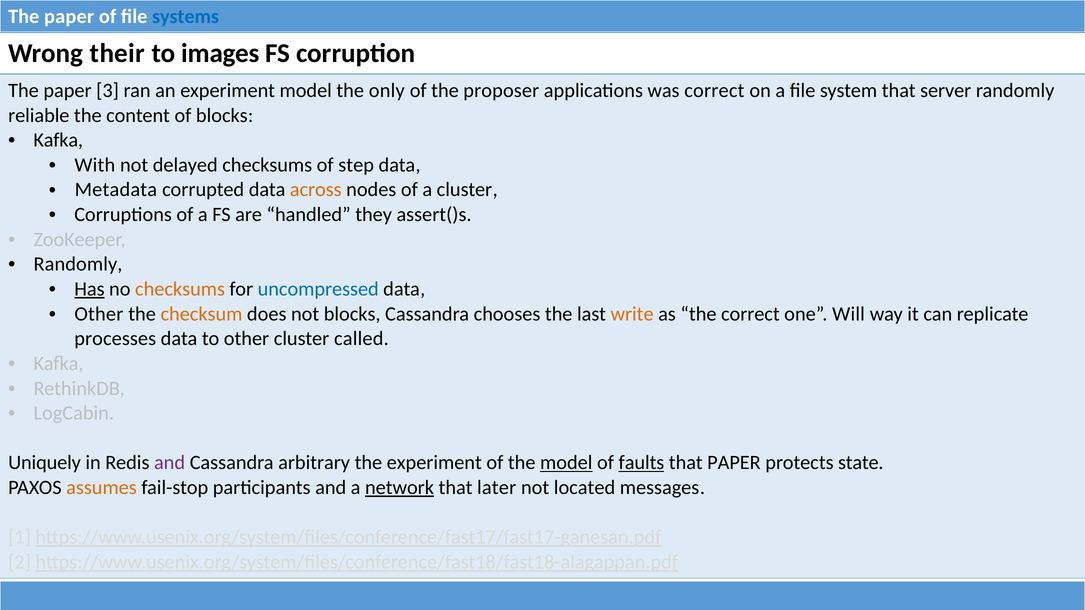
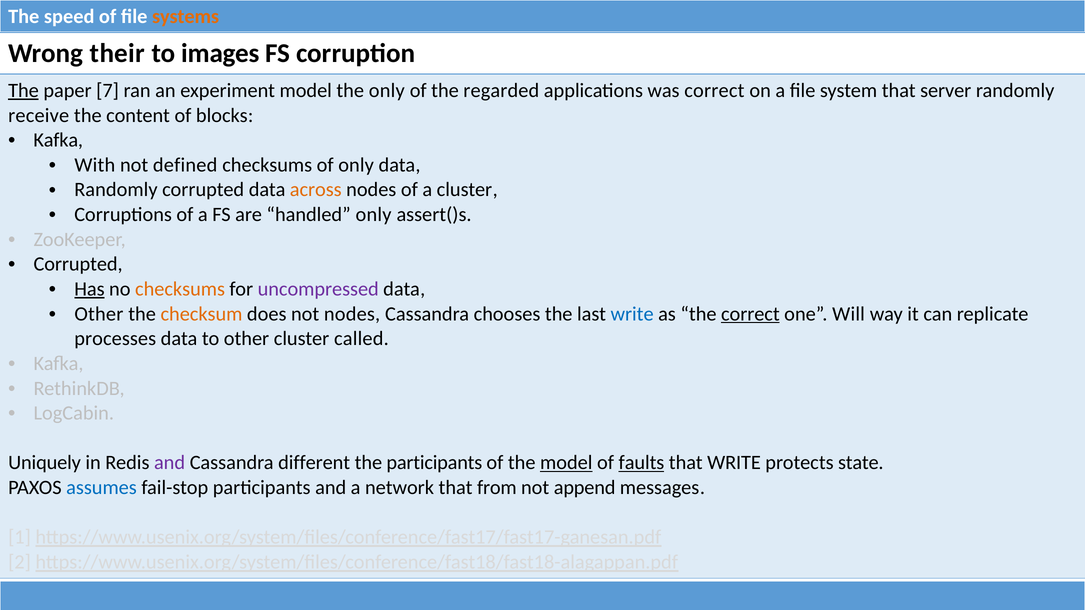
paper at (69, 17): paper -> speed
systems colour: blue -> orange
The at (23, 91) underline: none -> present
3: 3 -> 7
proposer: proposer -> regarded
reliable: reliable -> receive
delayed: delayed -> defined
of step: step -> only
Metadata at (116, 190): Metadata -> Randomly
handled they: they -> only
Randomly at (78, 264): Randomly -> Corrupted
uncompressed colour: blue -> purple
not blocks: blocks -> nodes
write at (632, 314) colour: orange -> blue
correct at (750, 314) underline: none -> present
arbitrary: arbitrary -> different
the experiment: experiment -> participants
that PAPER: PAPER -> WRITE
assumes colour: orange -> blue
network underline: present -> none
later: later -> from
located: located -> append
